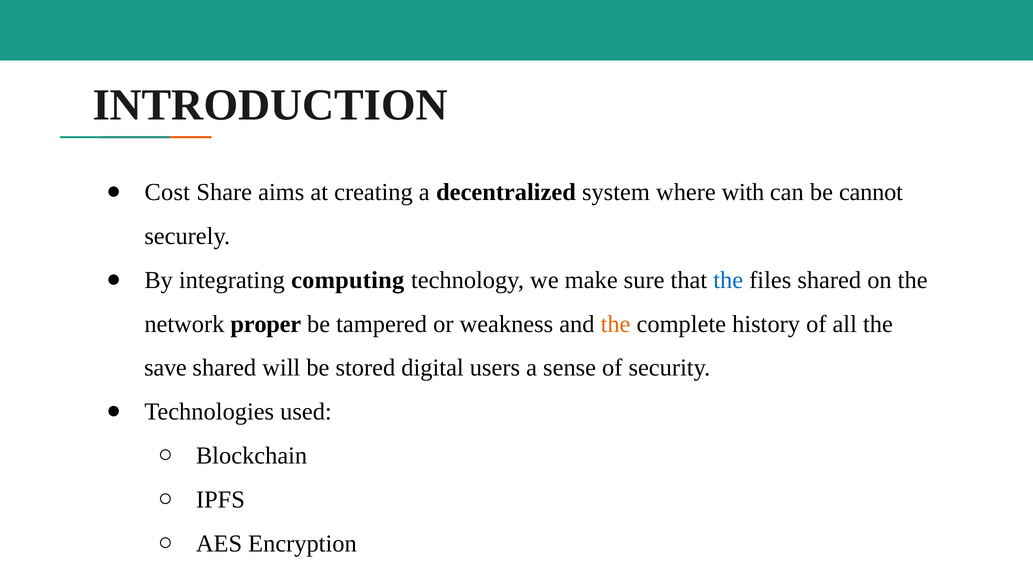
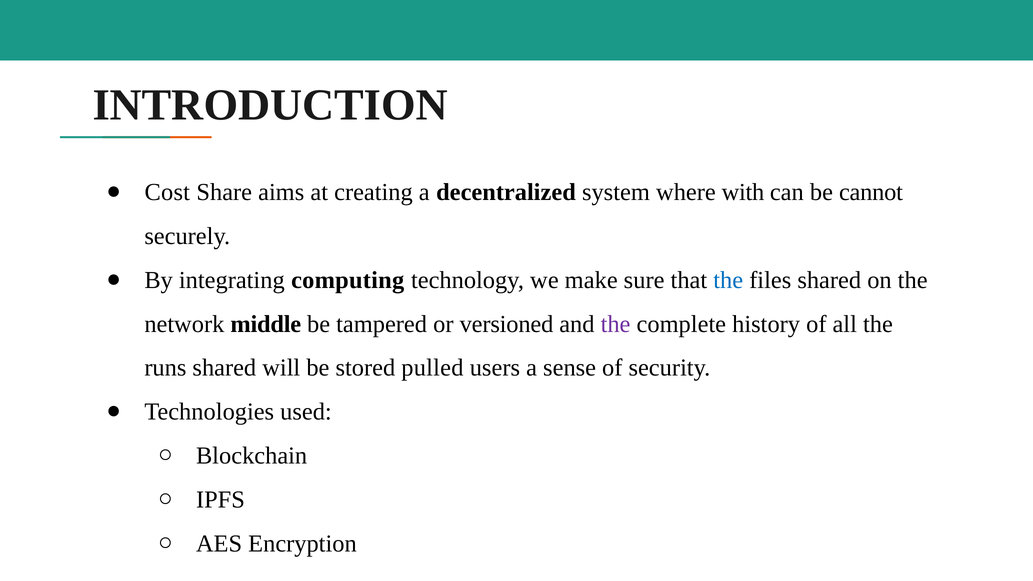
proper: proper -> middle
weakness: weakness -> versioned
the at (616, 324) colour: orange -> purple
save: save -> runs
digital: digital -> pulled
